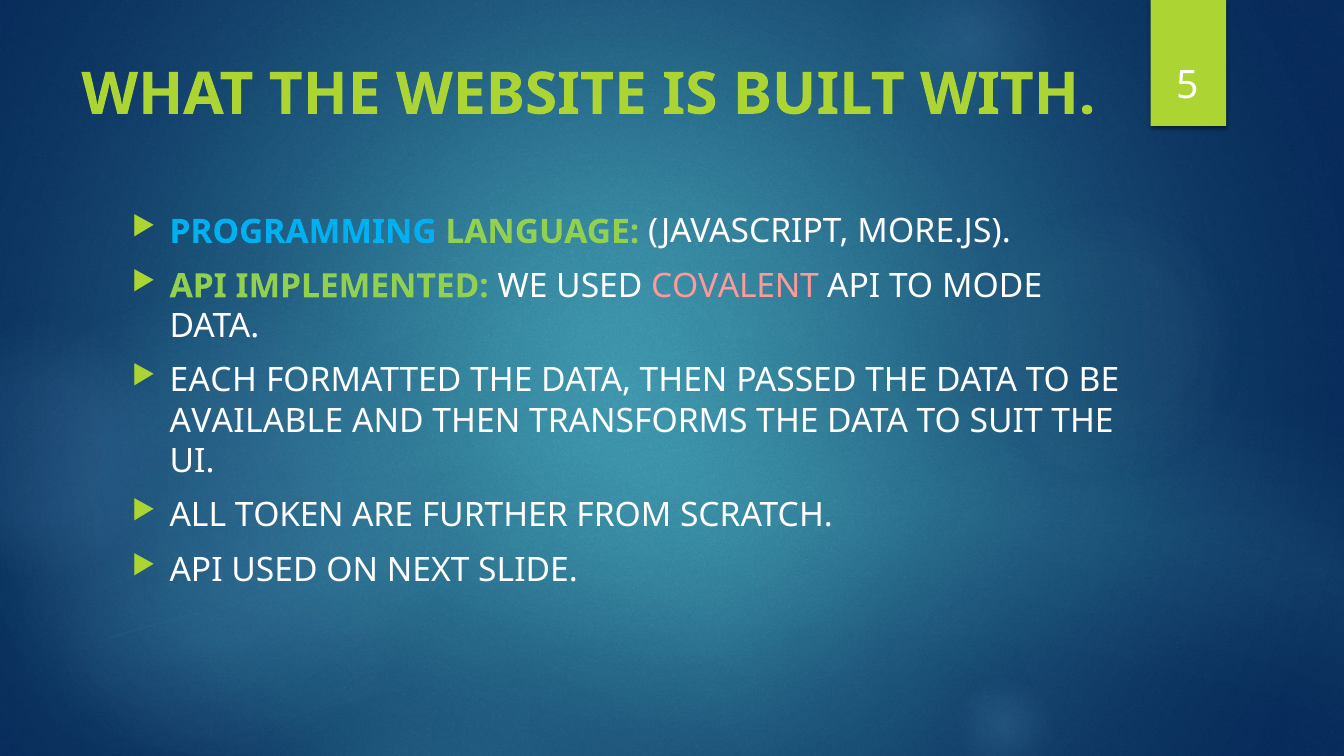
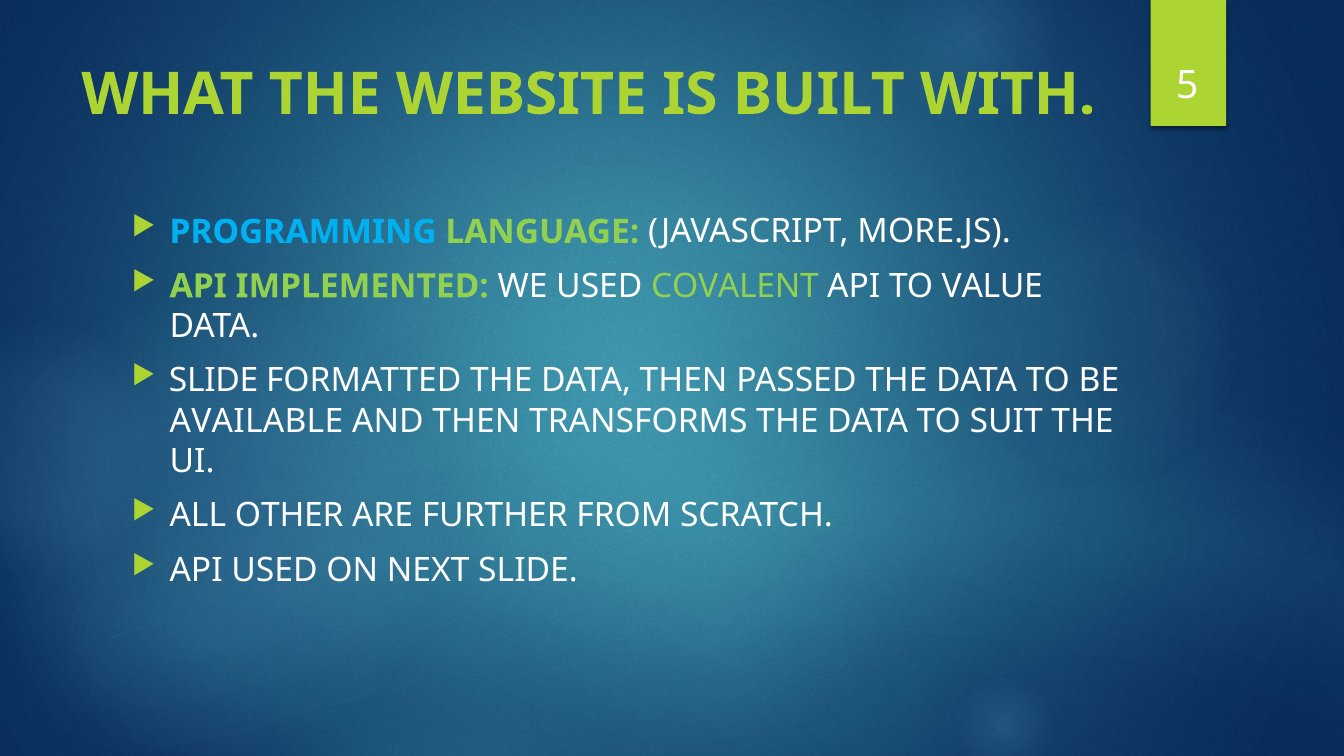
COVALENT colour: pink -> light green
MODE: MODE -> VALUE
EACH at (213, 381): EACH -> SLIDE
TOKEN: TOKEN -> OTHER
